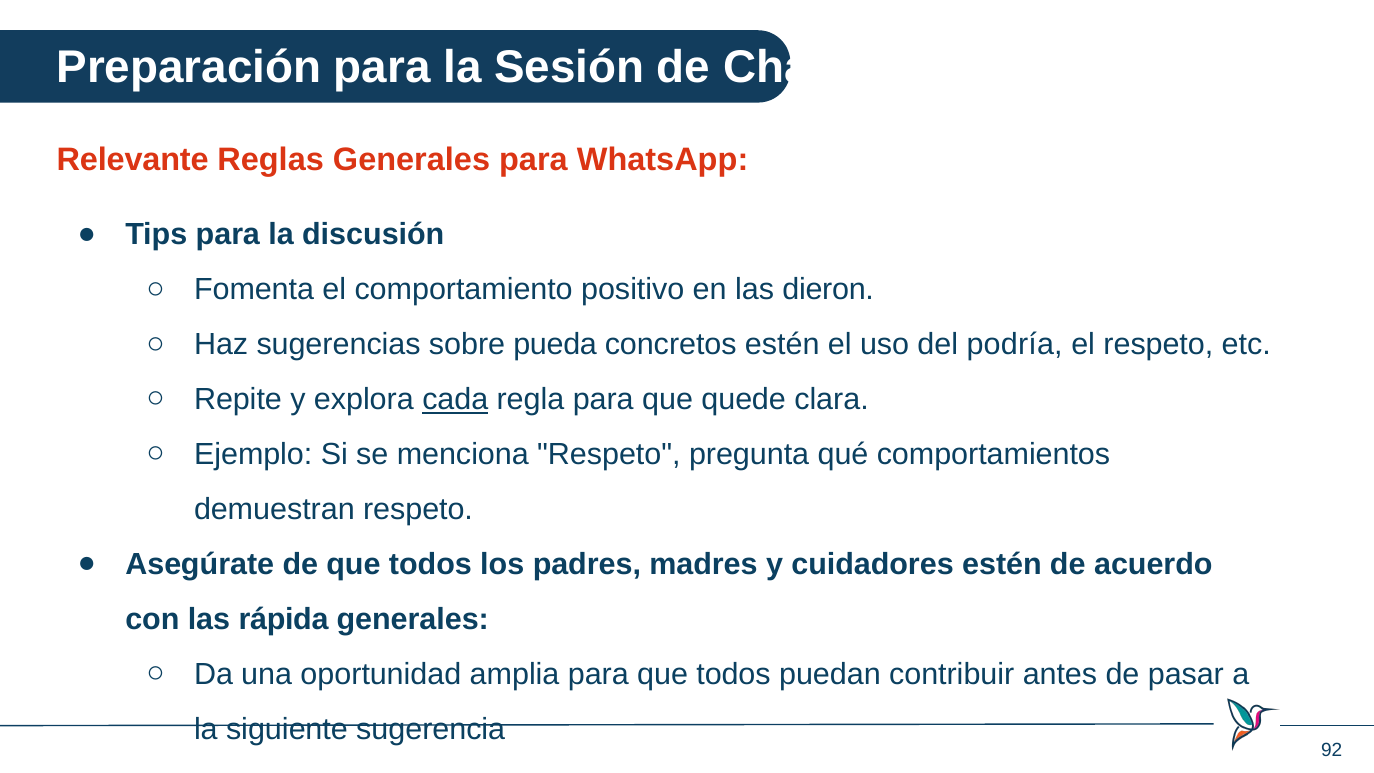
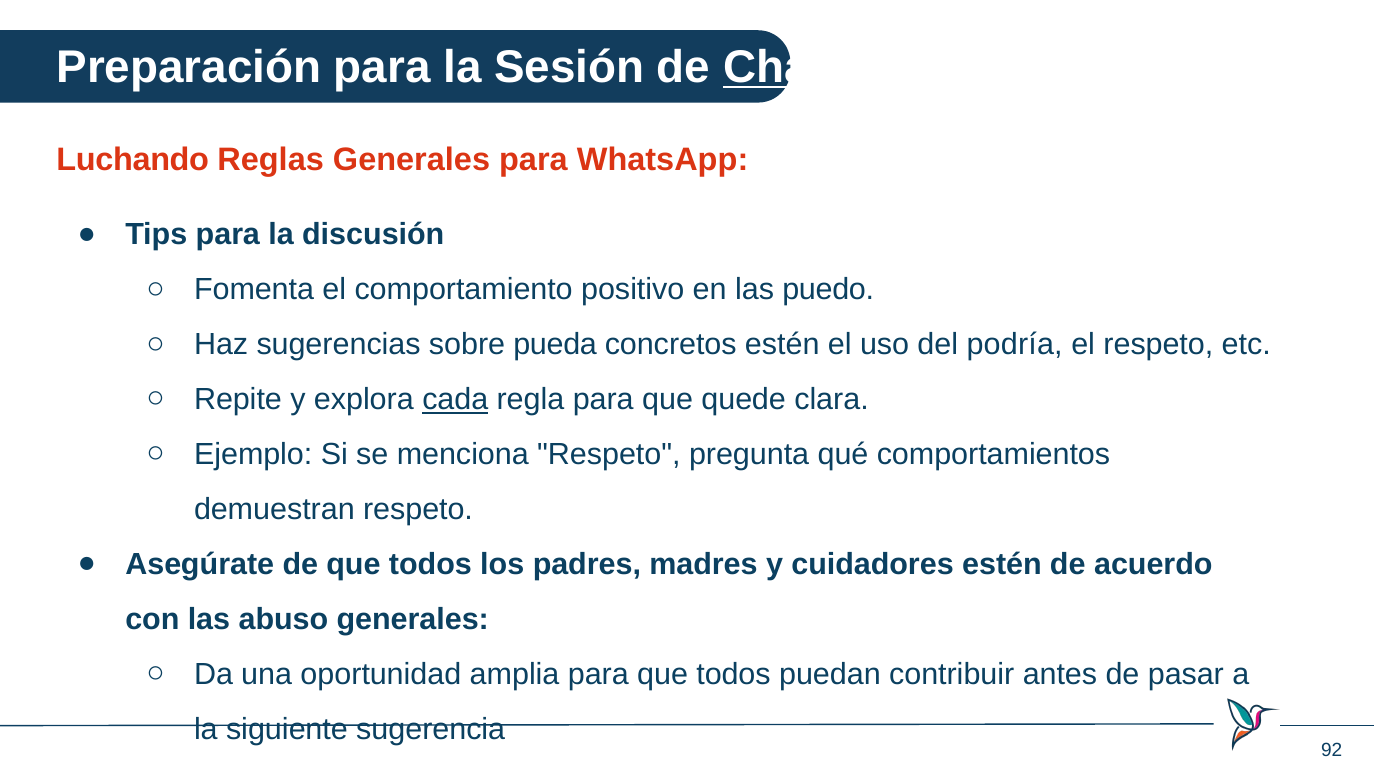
Chat underline: none -> present
Relevante: Relevante -> Luchando
dieron: dieron -> puedo
rápida: rápida -> abuso
